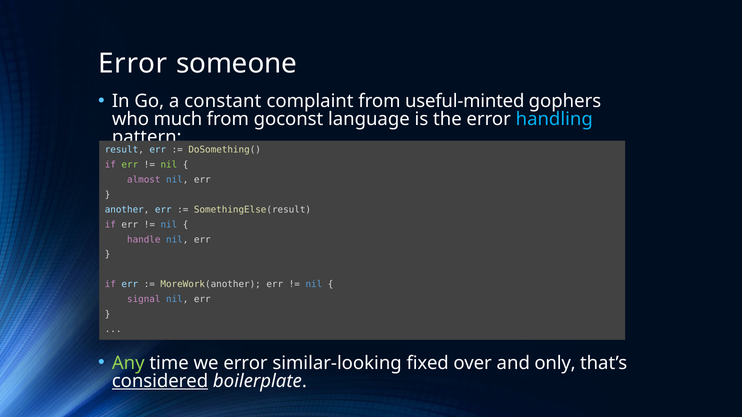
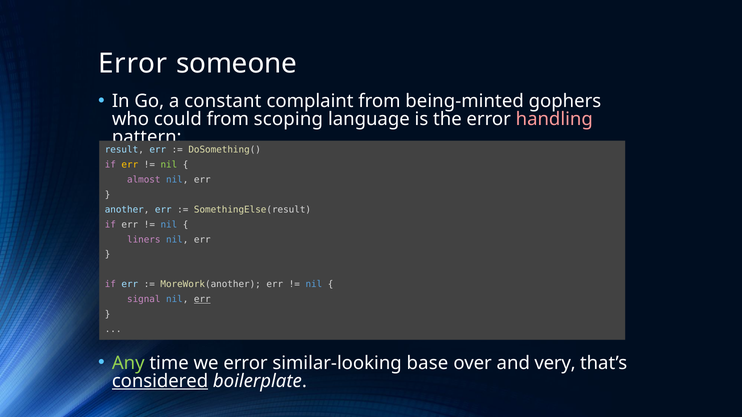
useful-minted: useful-minted -> being-minted
much: much -> could
goconst: goconst -> scoping
handling colour: light blue -> pink
err at (130, 165) colour: light green -> yellow
handle: handle -> liners
err at (202, 300) underline: none -> present
fixed: fixed -> base
only: only -> very
